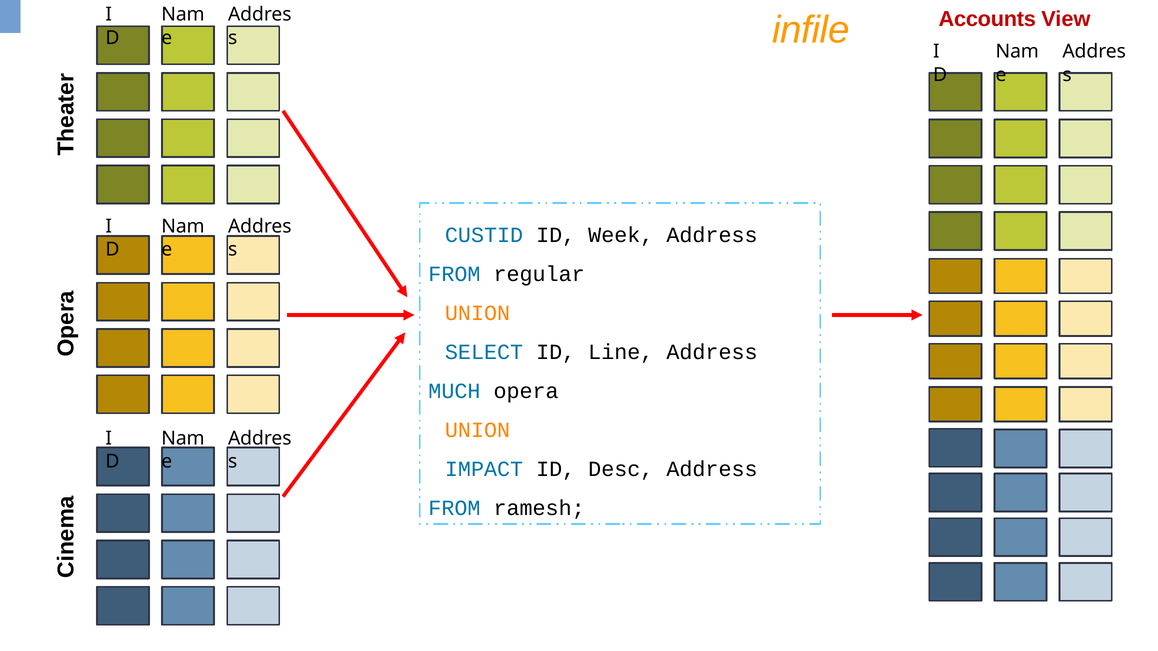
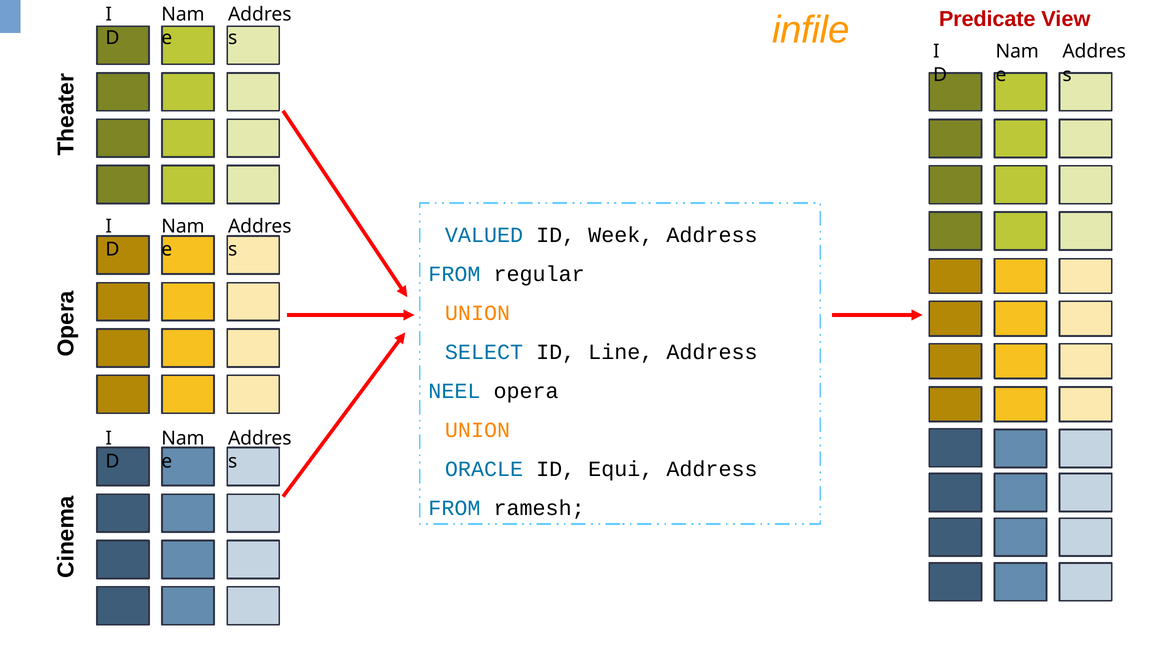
Accounts: Accounts -> Predicate
CUSTID: CUSTID -> VALUED
MUCH: MUCH -> NEEL
IMPACT: IMPACT -> ORACLE
Desc: Desc -> Equi
